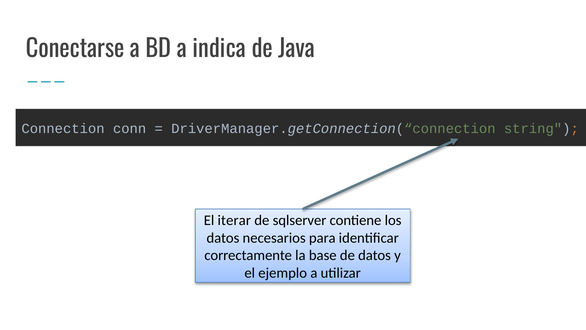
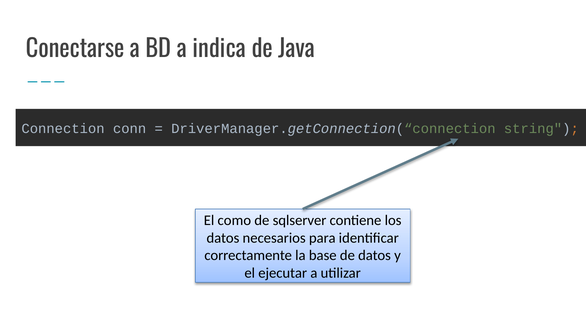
iterar: iterar -> como
ejemplo: ejemplo -> ejecutar
